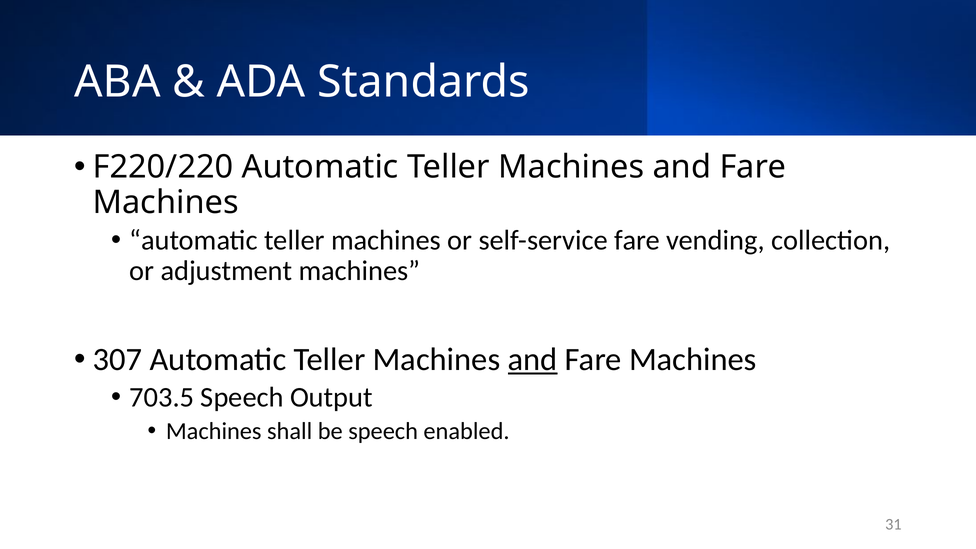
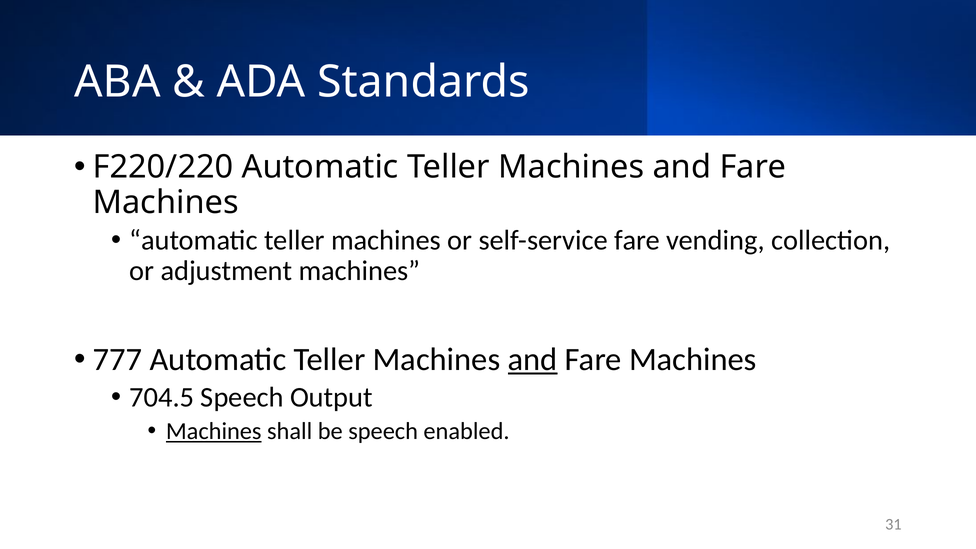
307: 307 -> 777
703.5: 703.5 -> 704.5
Machines at (214, 431) underline: none -> present
